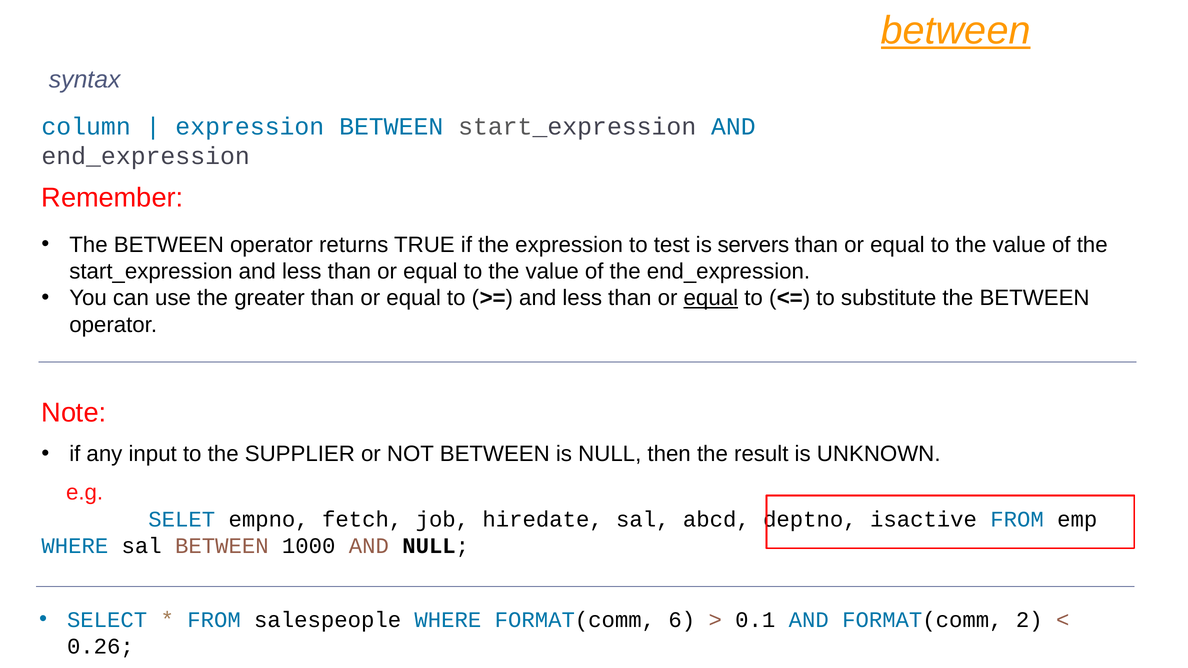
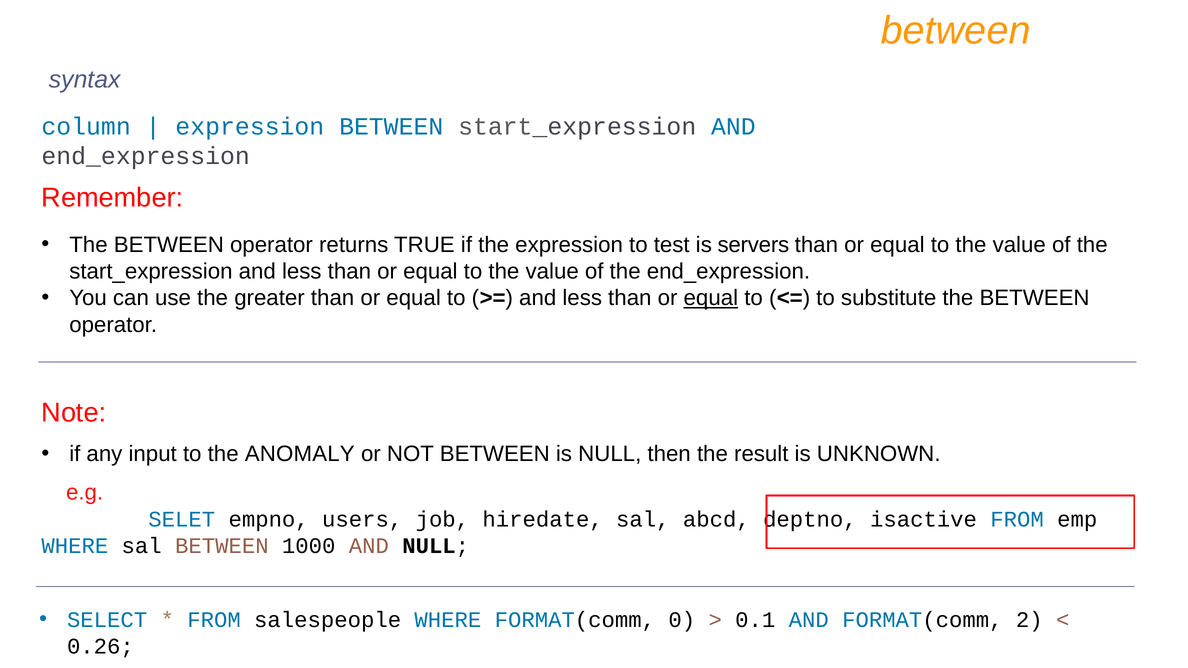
between at (956, 31) underline: present -> none
SUPPLIER: SUPPLIER -> ANOMALY
fetch: fetch -> users
6: 6 -> 0
